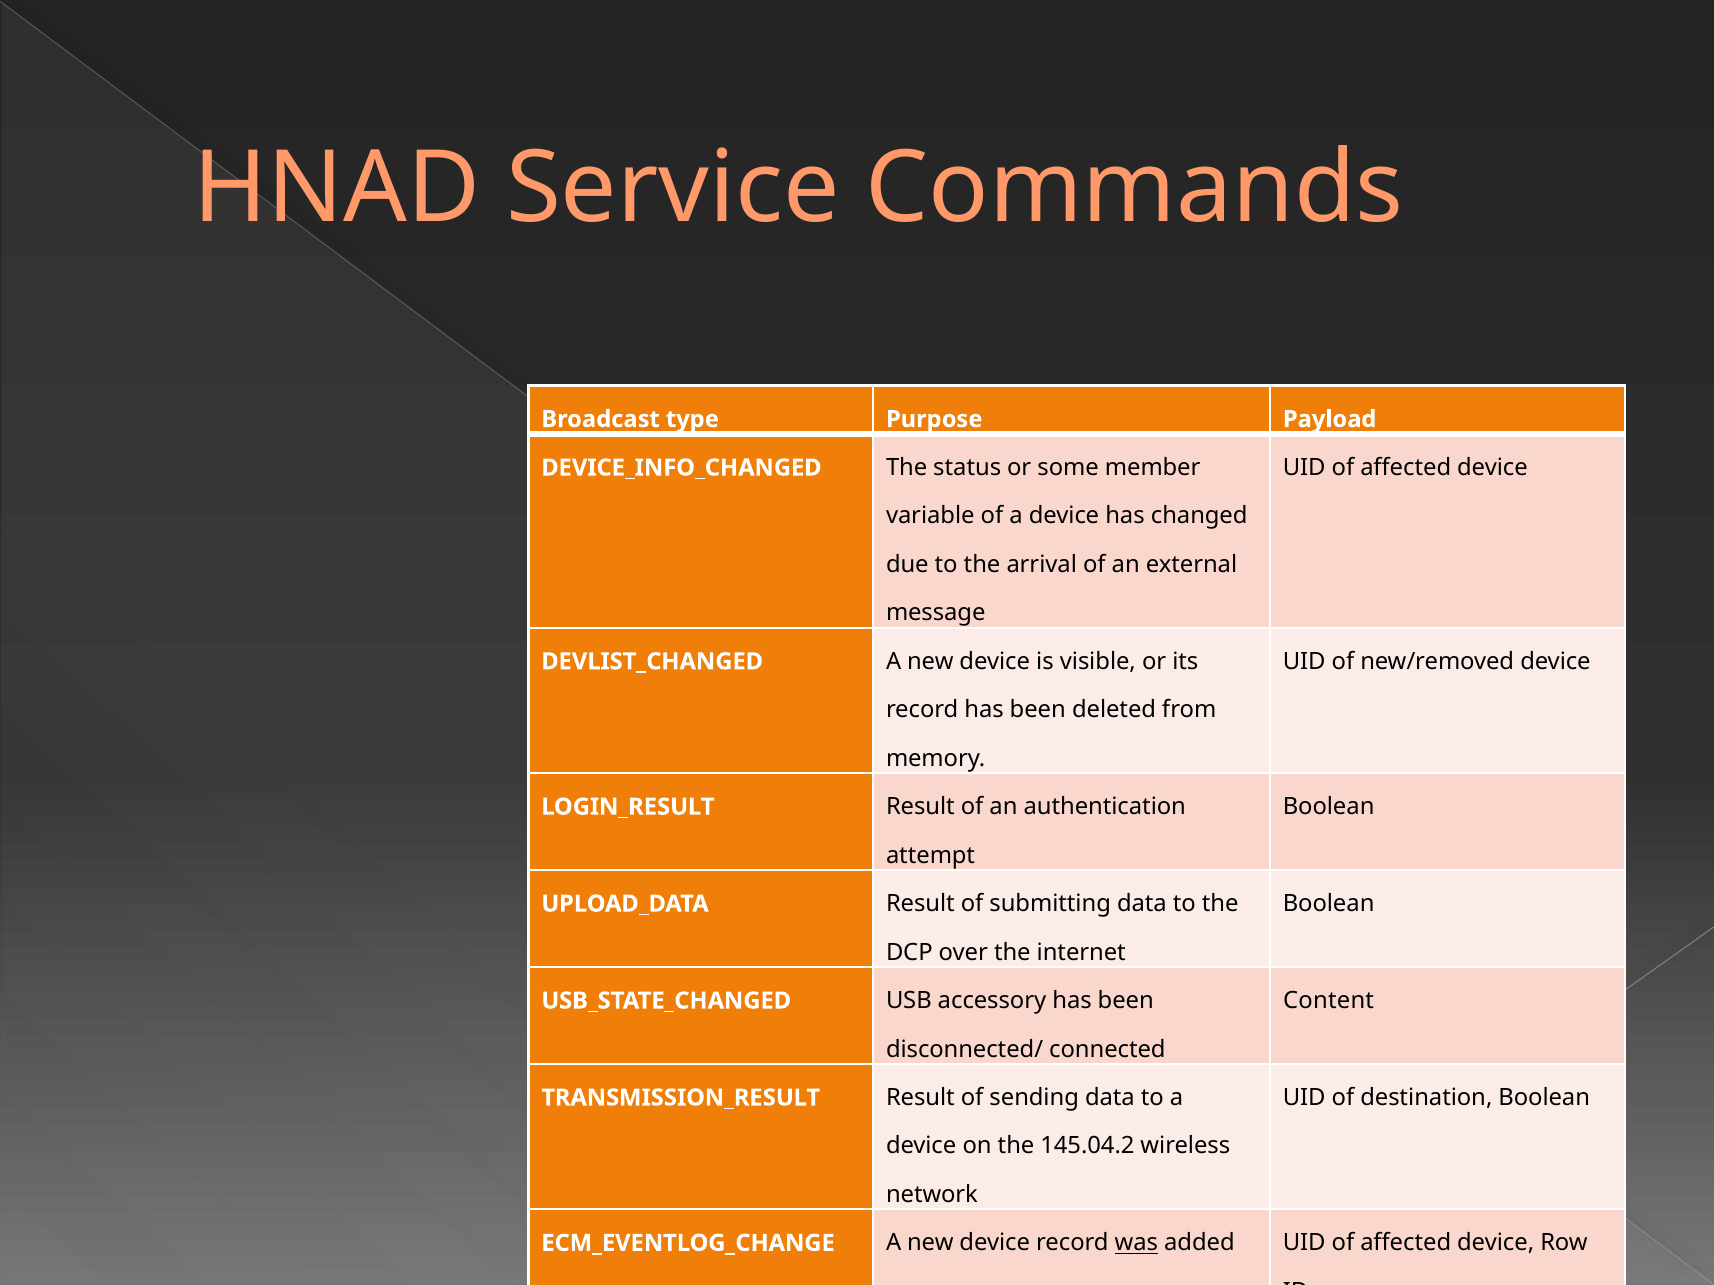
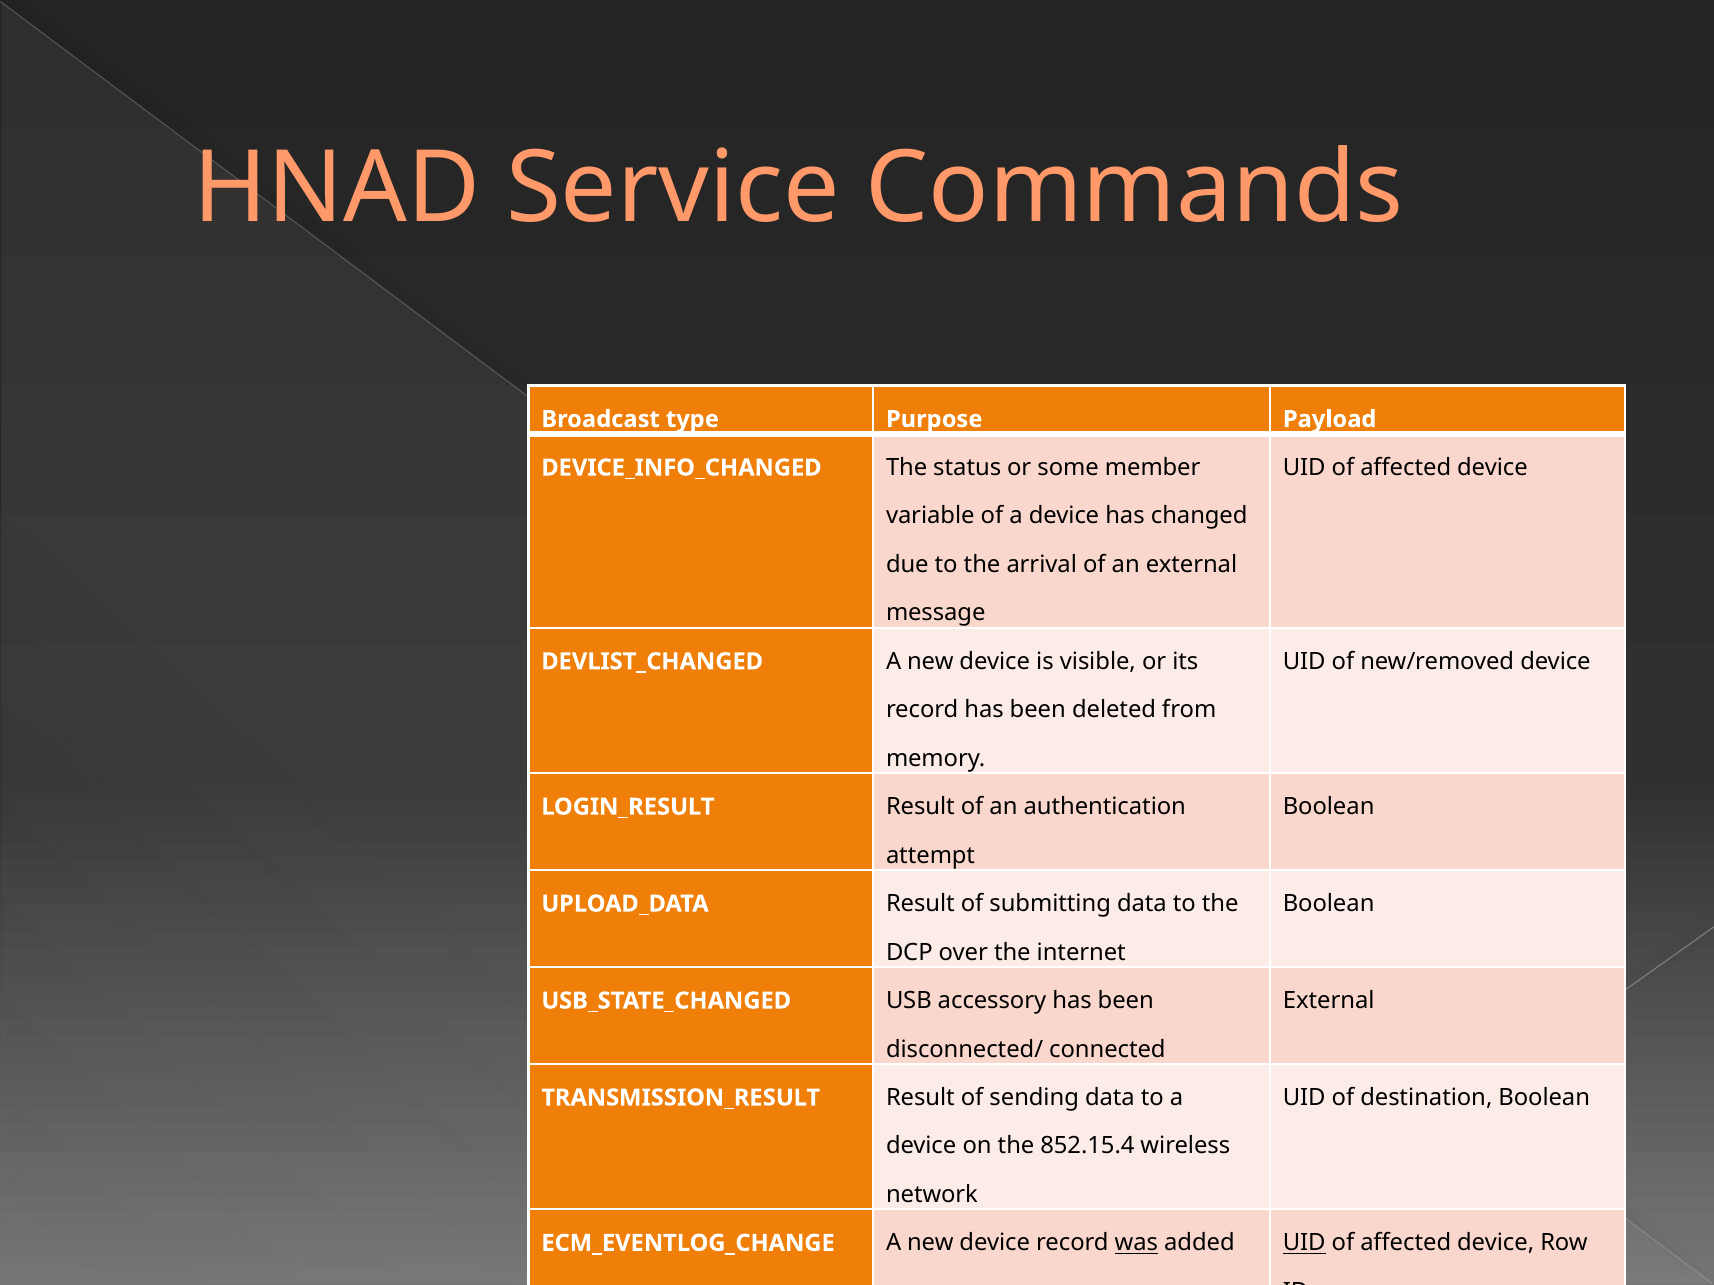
Content at (1329, 1001): Content -> External
145.04.2: 145.04.2 -> 852.15.4
UID at (1304, 1243) underline: none -> present
